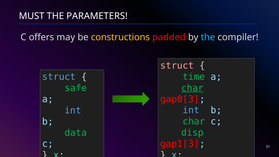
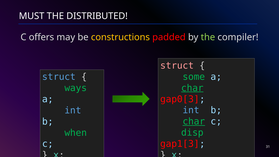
PARAMETERS: PARAMETERS -> DISTRIBUTED
the at (208, 37) colour: light blue -> light green
time: time -> some
safe: safe -> ways
char at (194, 121) underline: none -> present
data: data -> when
